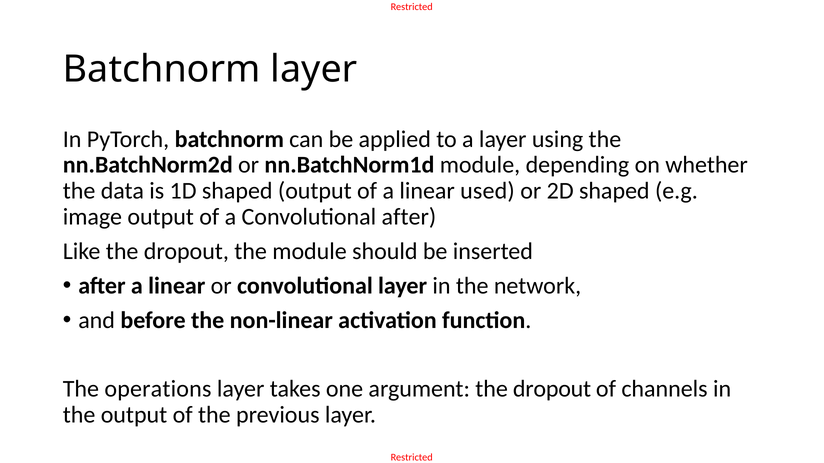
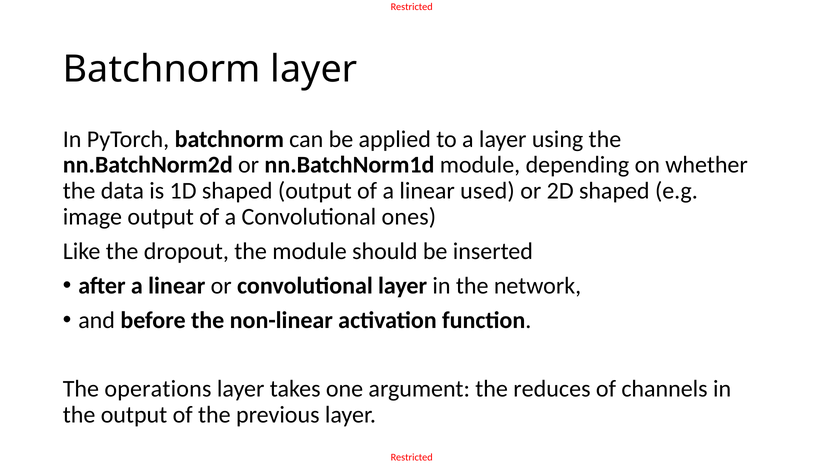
Convolutional after: after -> ones
argument the dropout: dropout -> reduces
